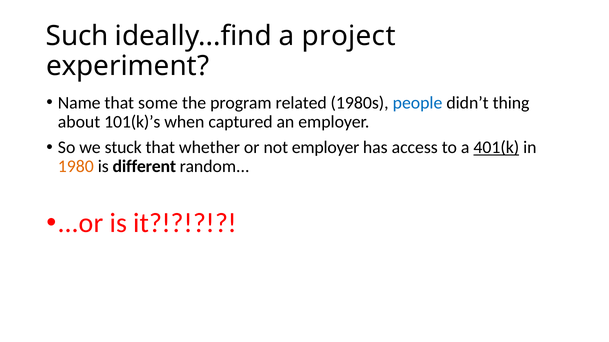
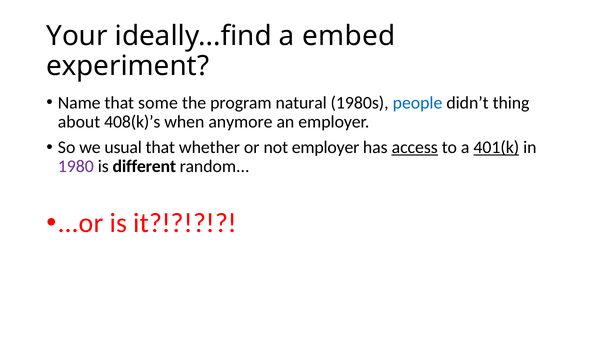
Such: Such -> Your
project: project -> embed
related: related -> natural
101(k)’s: 101(k)’s -> 408(k)’s
captured: captured -> anymore
stuck: stuck -> usual
access underline: none -> present
1980 colour: orange -> purple
